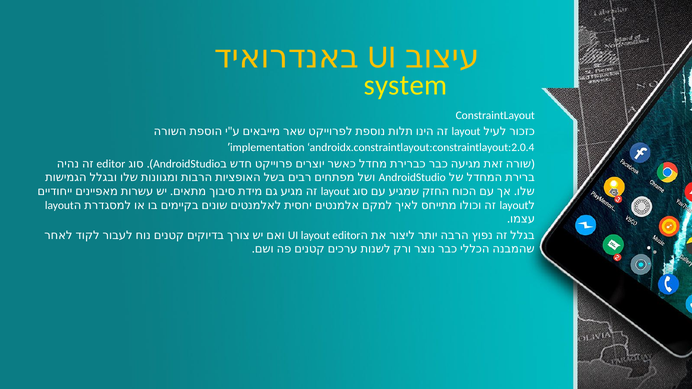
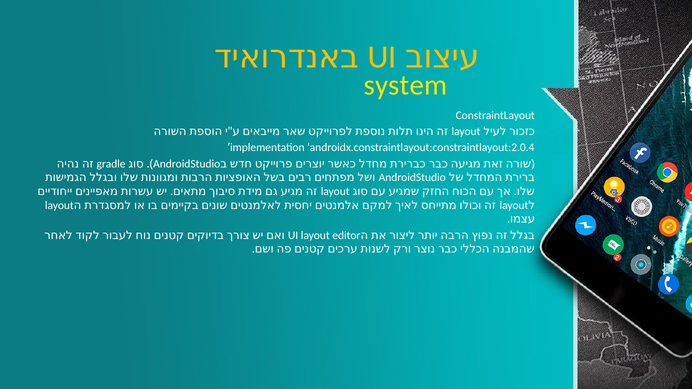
editor at (111, 164): editor -> gradle
